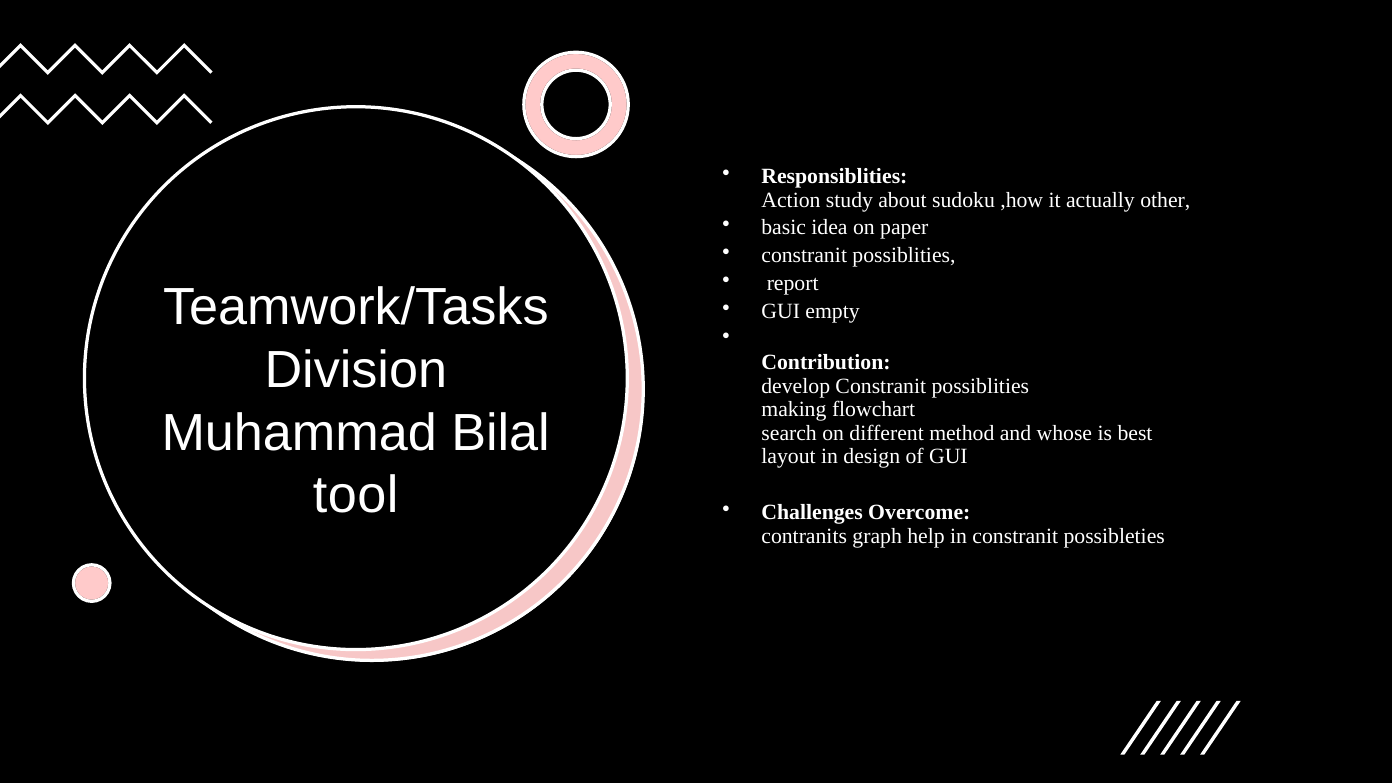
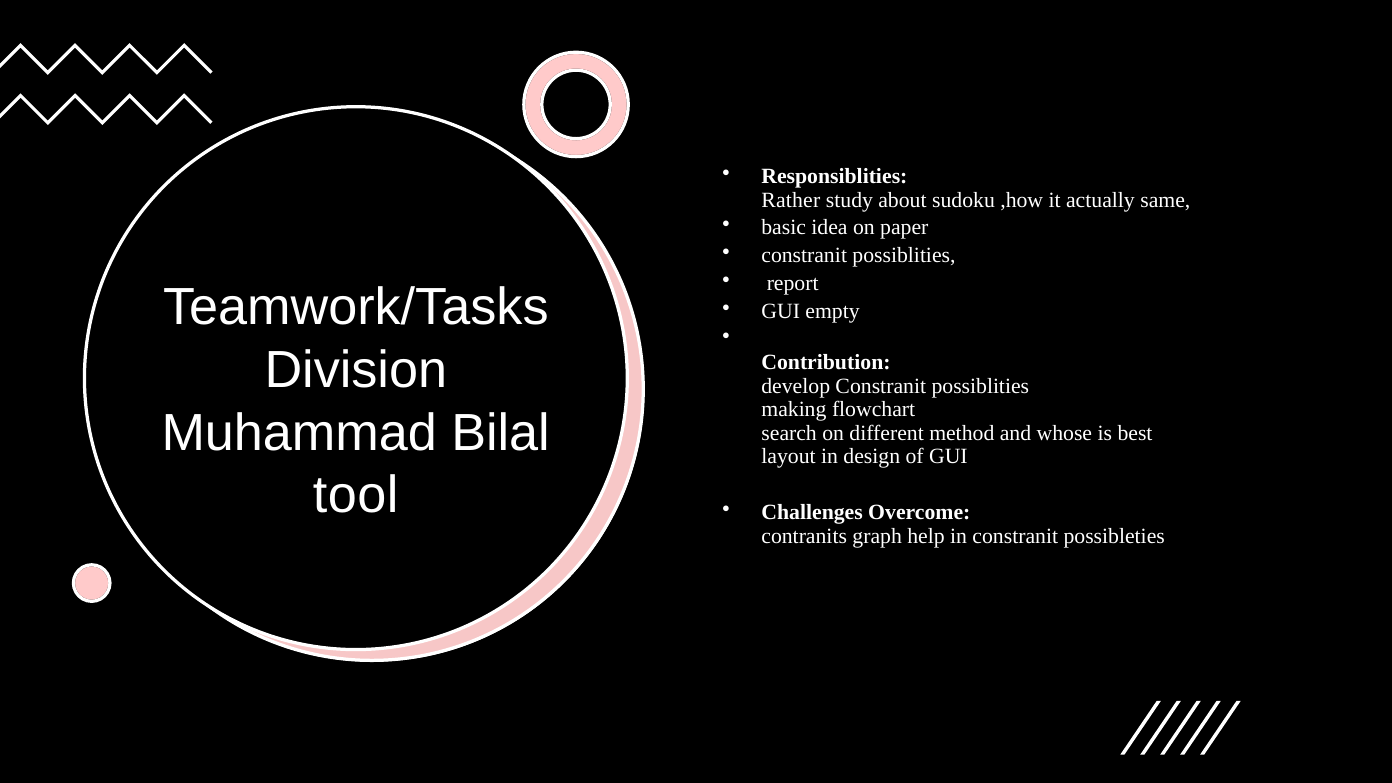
Action: Action -> Rather
other: other -> same
